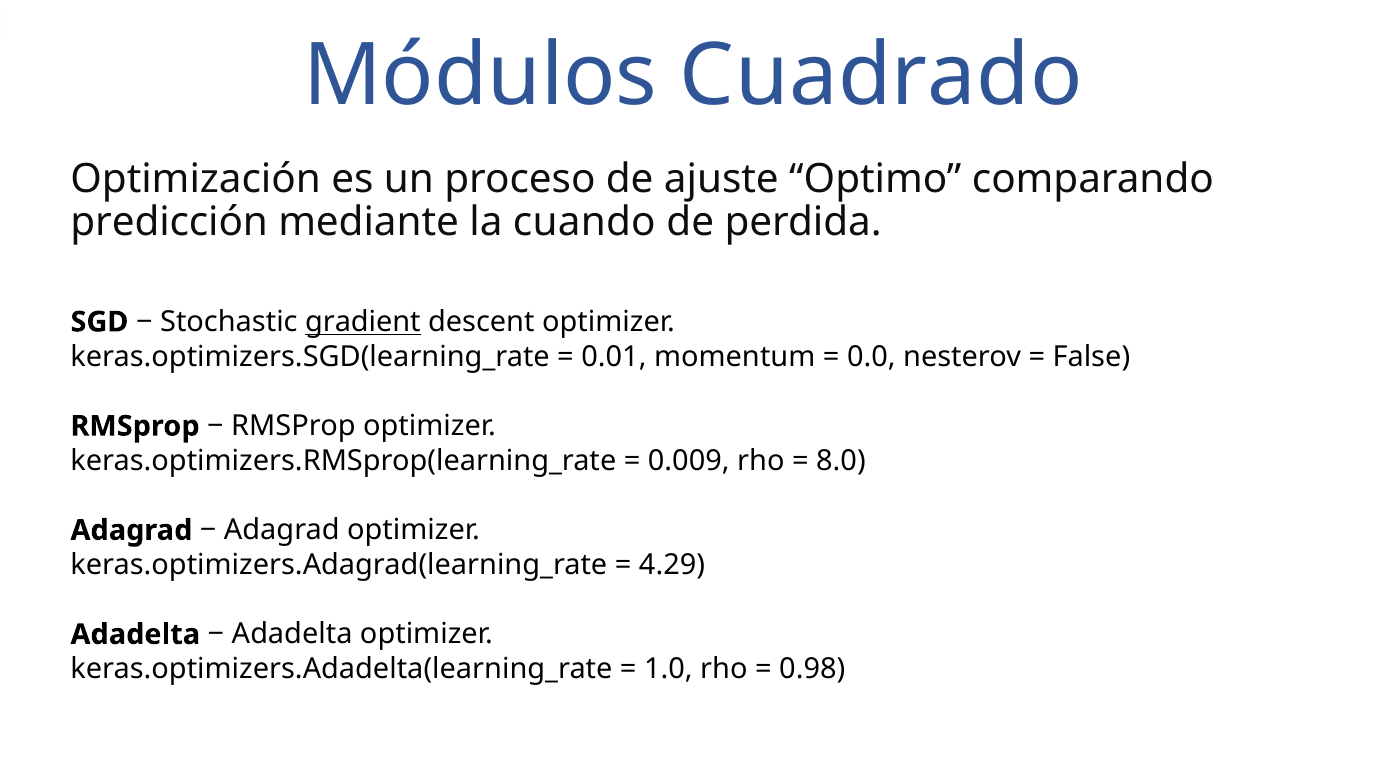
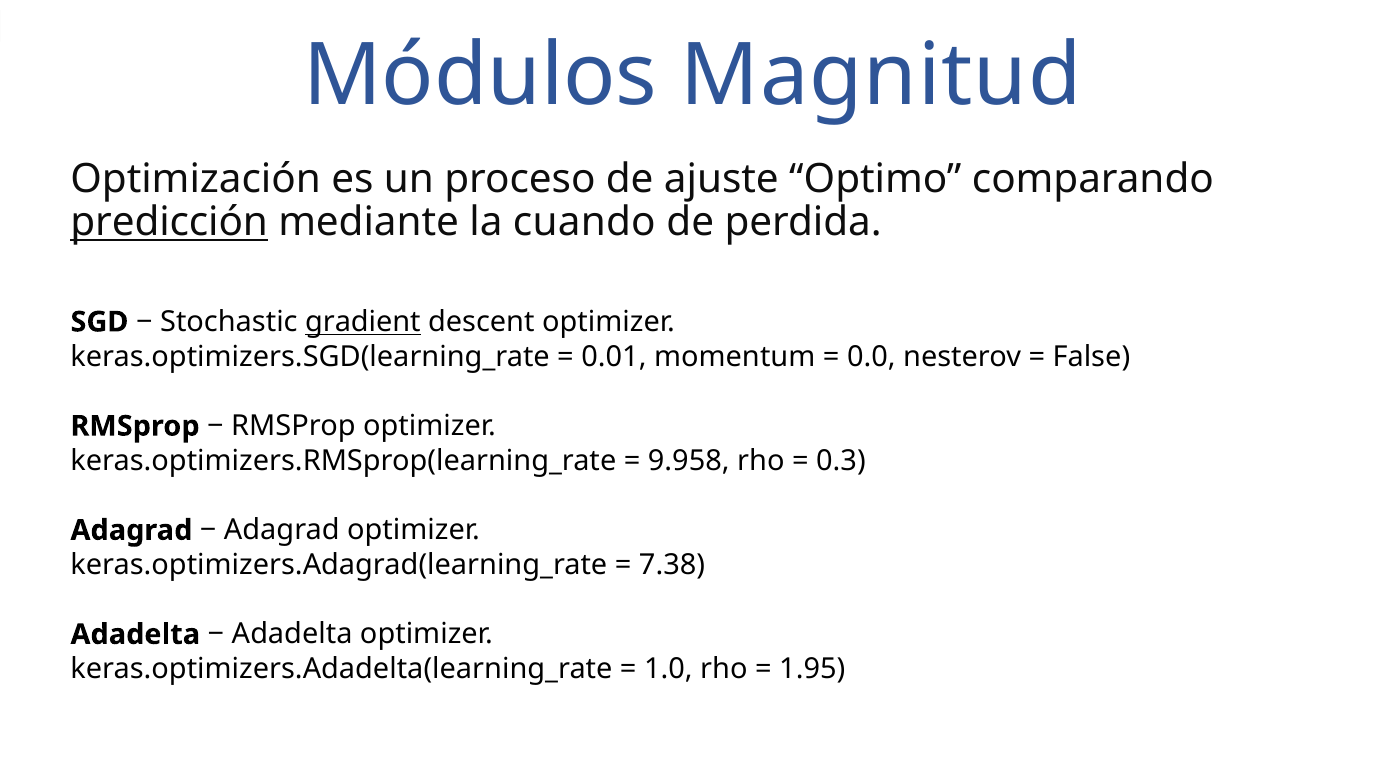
Cuadrado: Cuadrado -> Magnitud
predicción underline: none -> present
0.009: 0.009 -> 9.958
8.0: 8.0 -> 0.3
4.29: 4.29 -> 7.38
0.98: 0.98 -> 1.95
